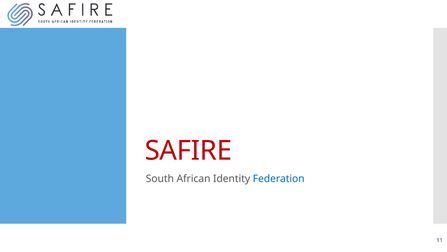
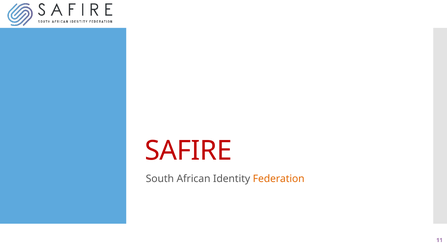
Federation colour: blue -> orange
